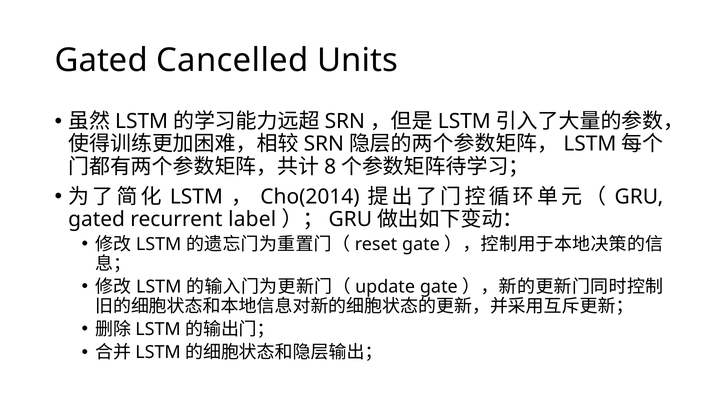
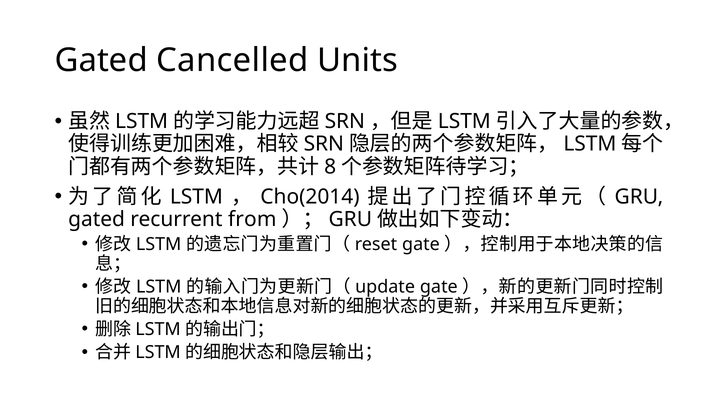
label: label -> from
